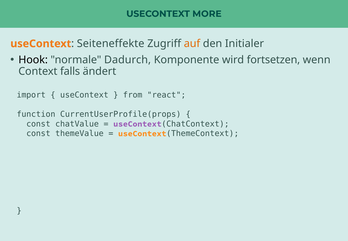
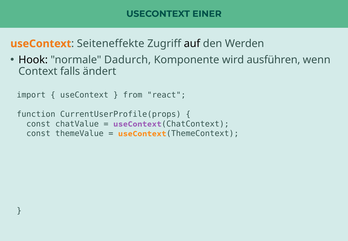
MORE: MORE -> EINER
auf colour: orange -> black
Initialer: Initialer -> Werden
fortsetzen: fortsetzen -> ausführen
